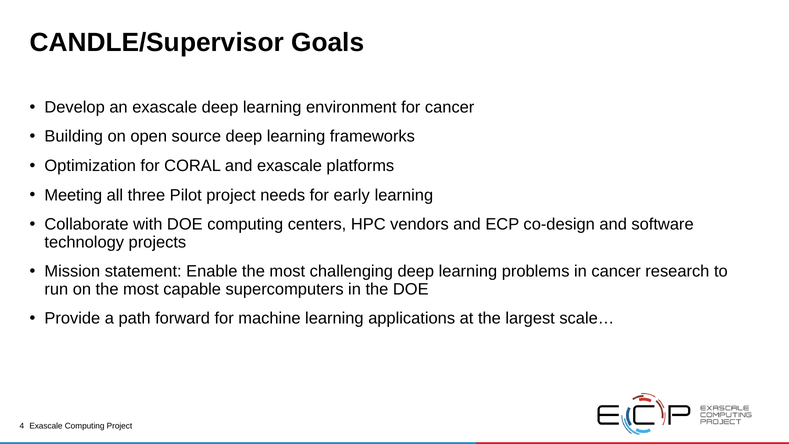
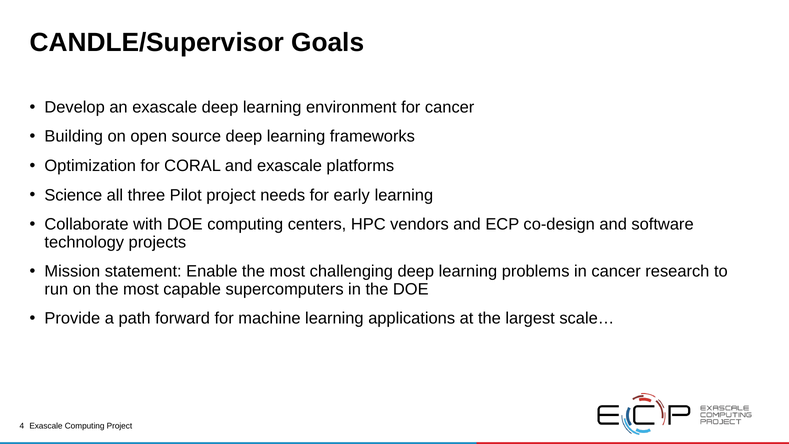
Meeting: Meeting -> Science
